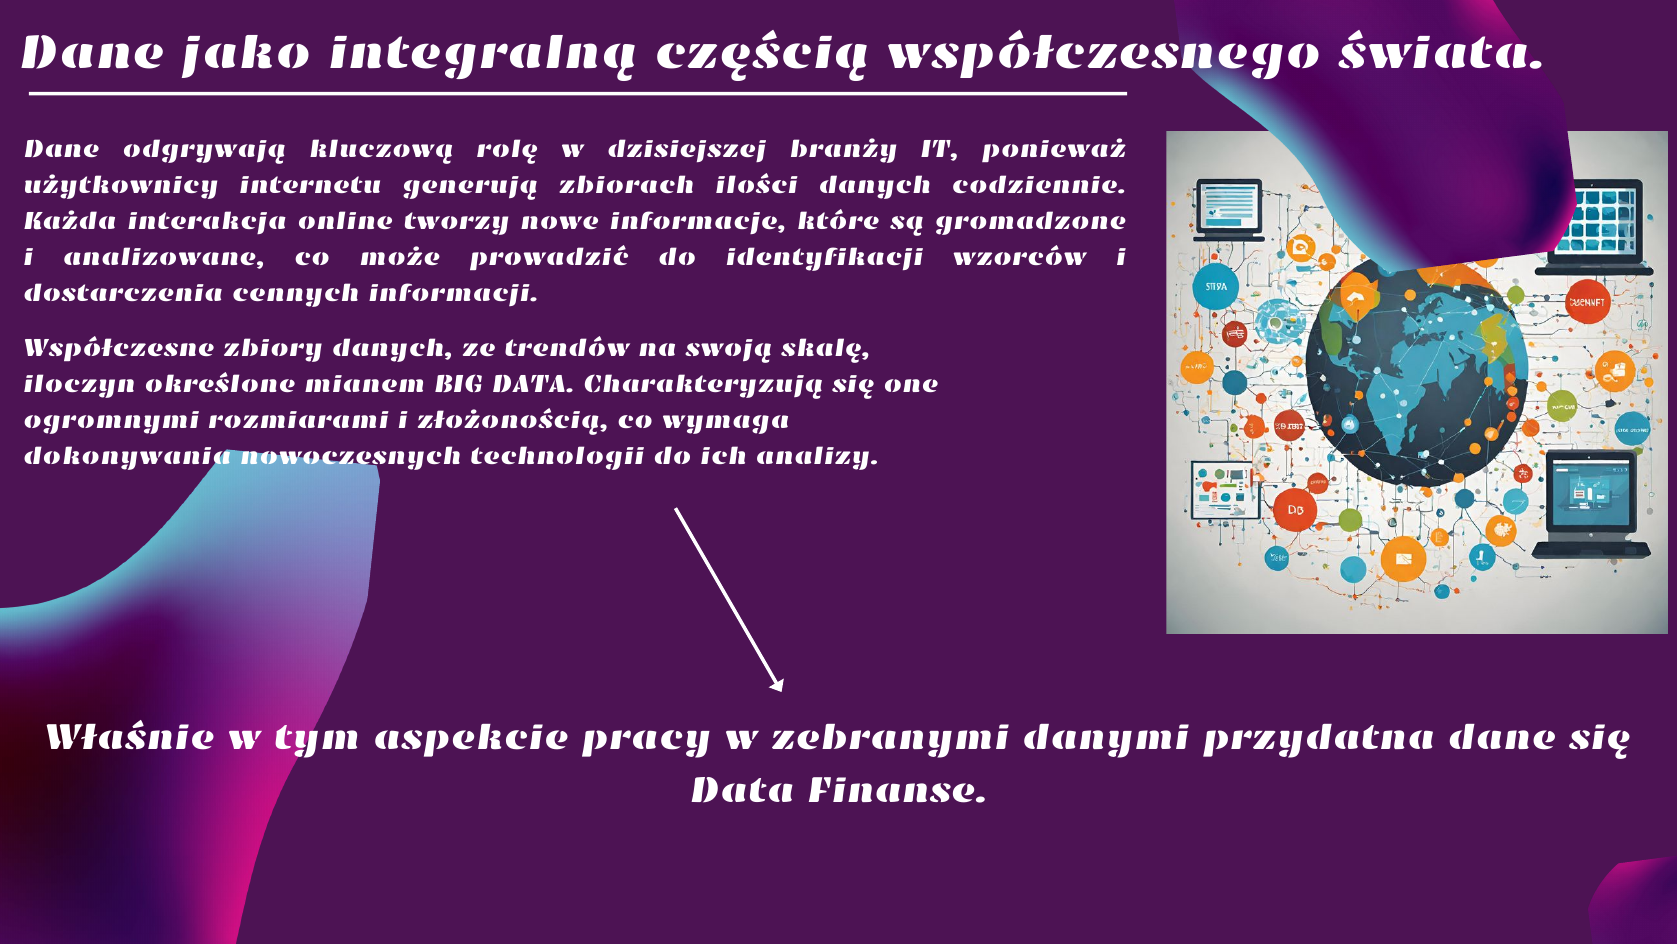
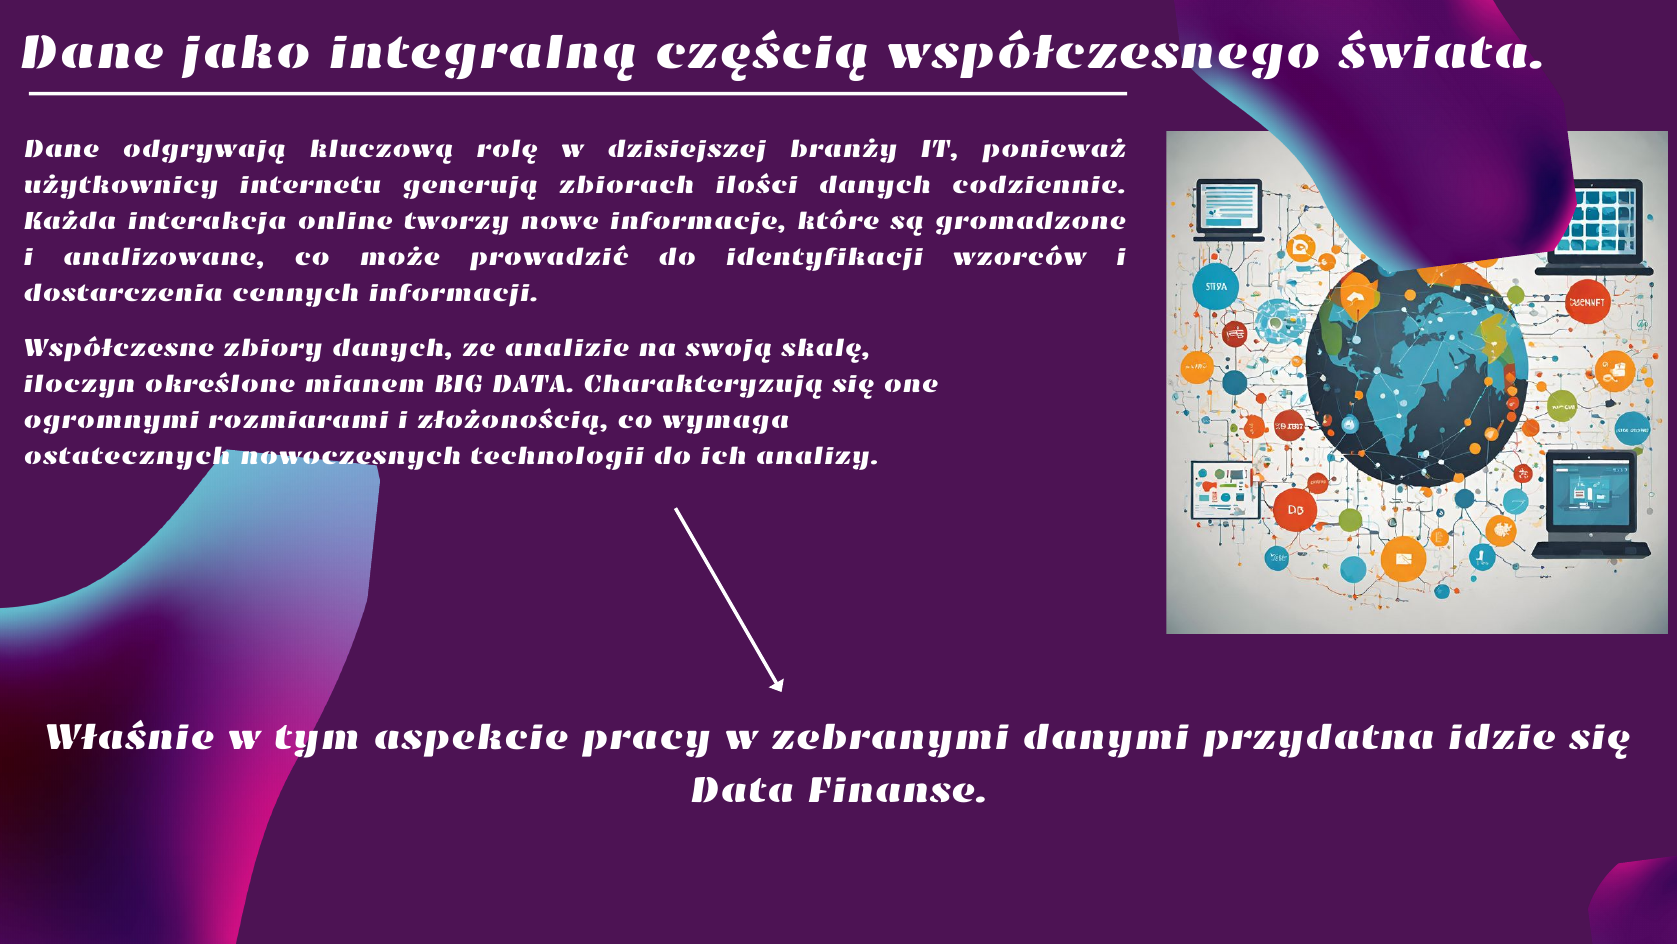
trendów: trendów -> analizie
dokonywania: dokonywania -> ostatecznych
przydatna dane: dane -> idzie
